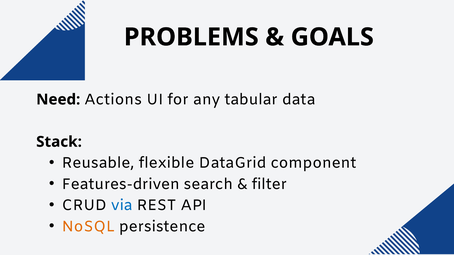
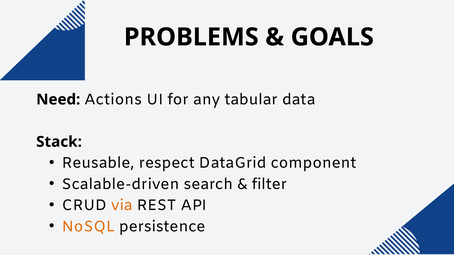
flexible: flexible -> respect
Features-driven: Features-driven -> Scalable-driven
via colour: blue -> orange
